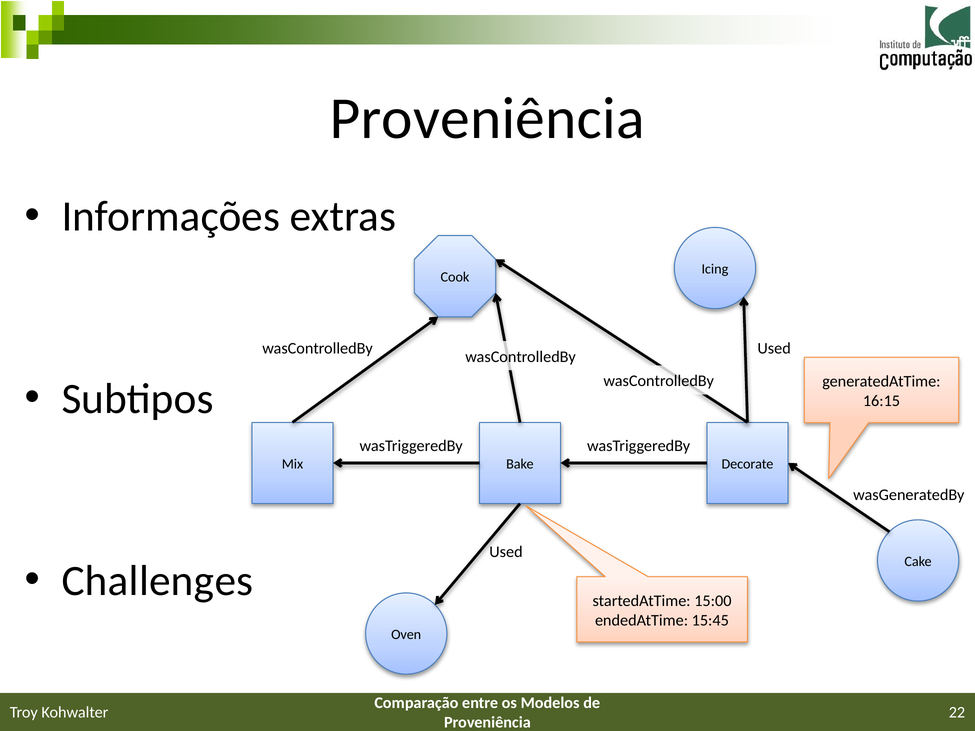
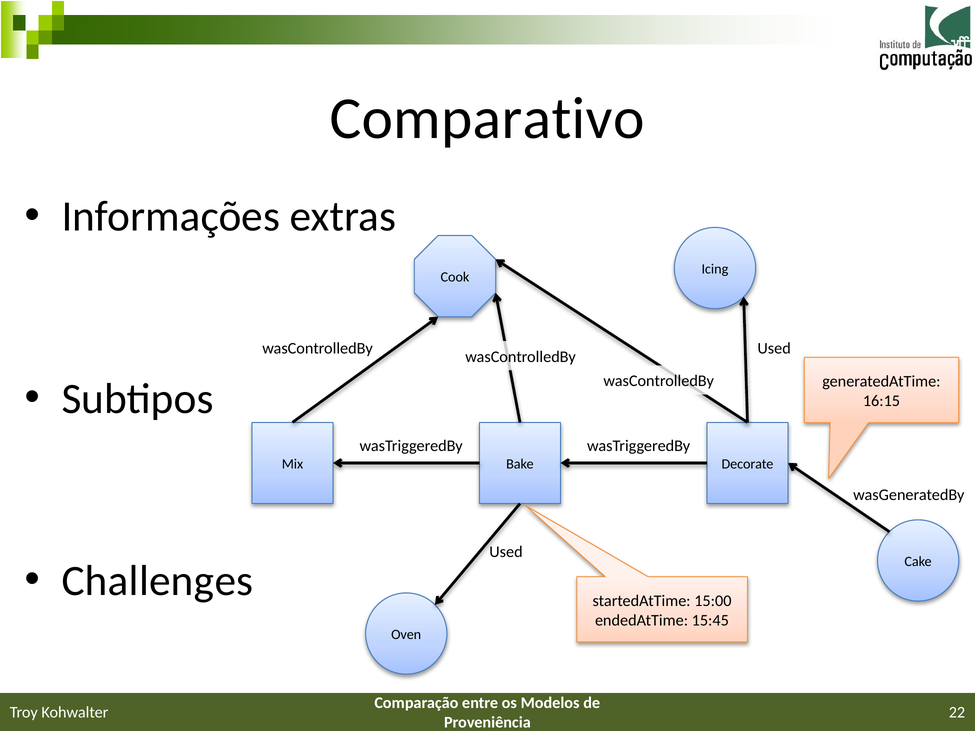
Proveniência at (487, 118): Proveniência -> Comparativo
